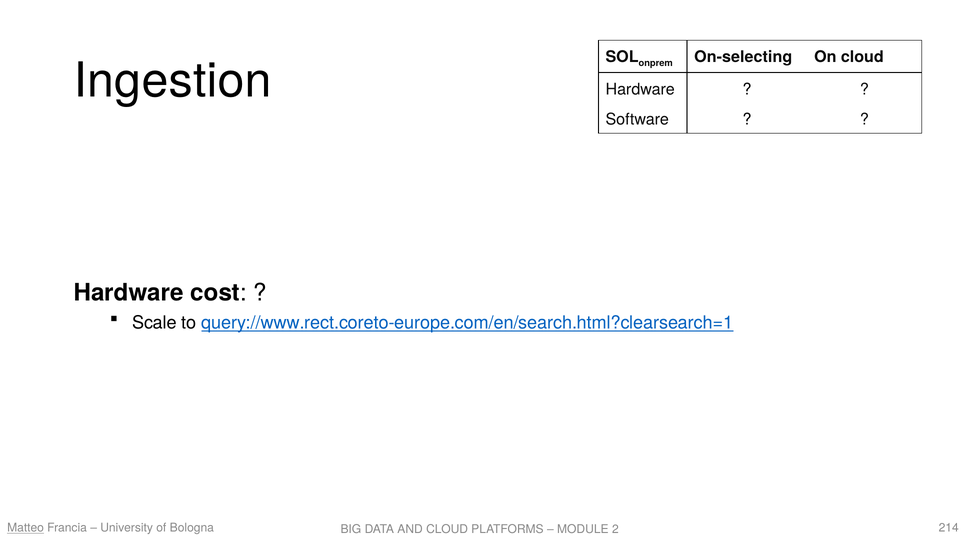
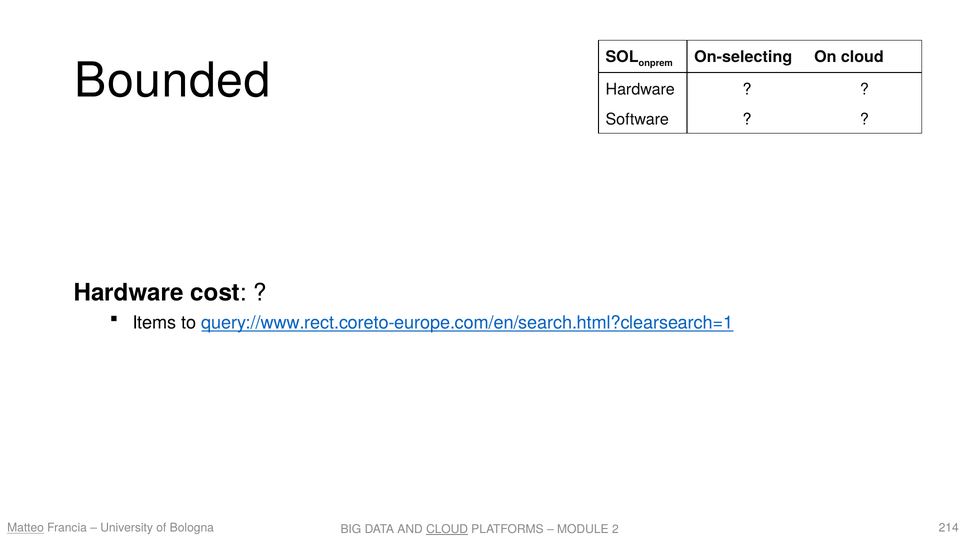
Ingestion: Ingestion -> Bounded
Scale: Scale -> Items
CLOUD at (447, 530) underline: none -> present
